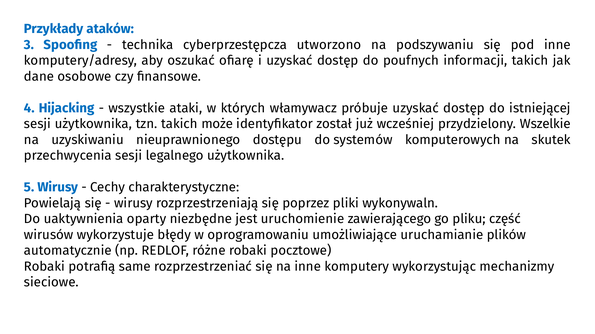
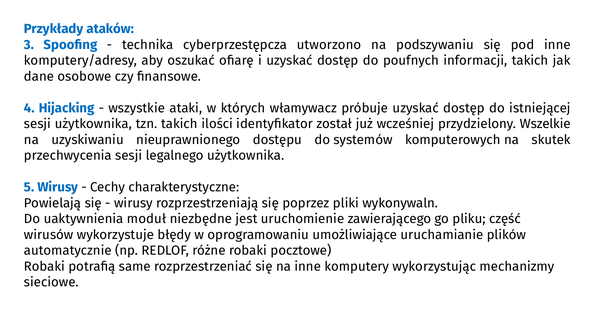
może: może -> ilości
oparty: oparty -> moduł
